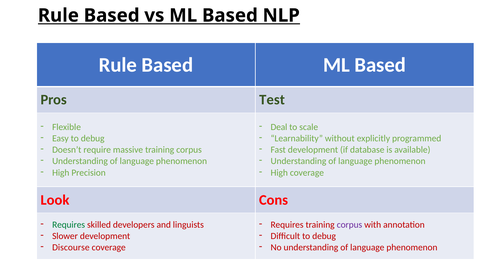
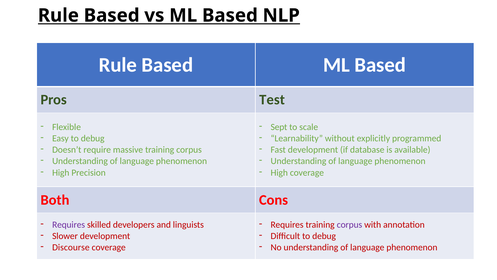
Deal: Deal -> Sept
Look: Look -> Both
Requires at (69, 224) colour: green -> purple
